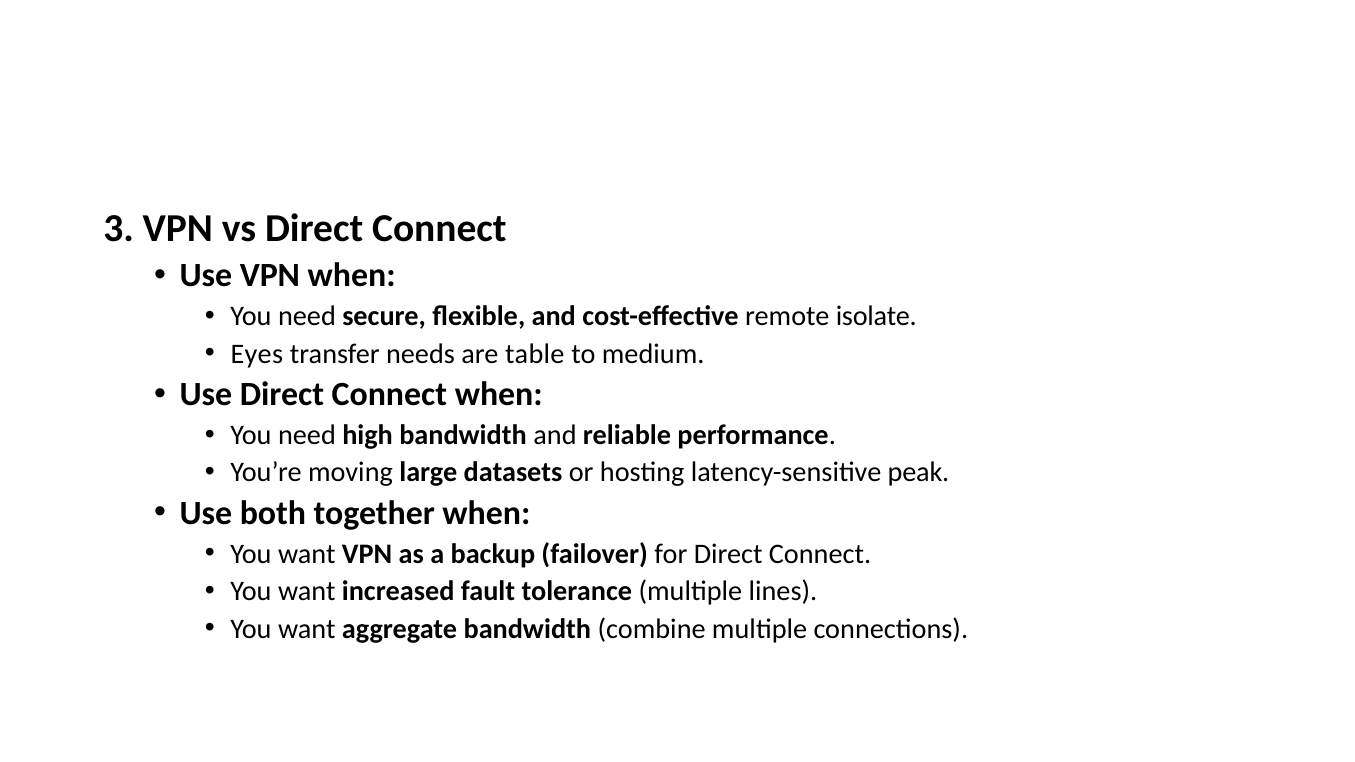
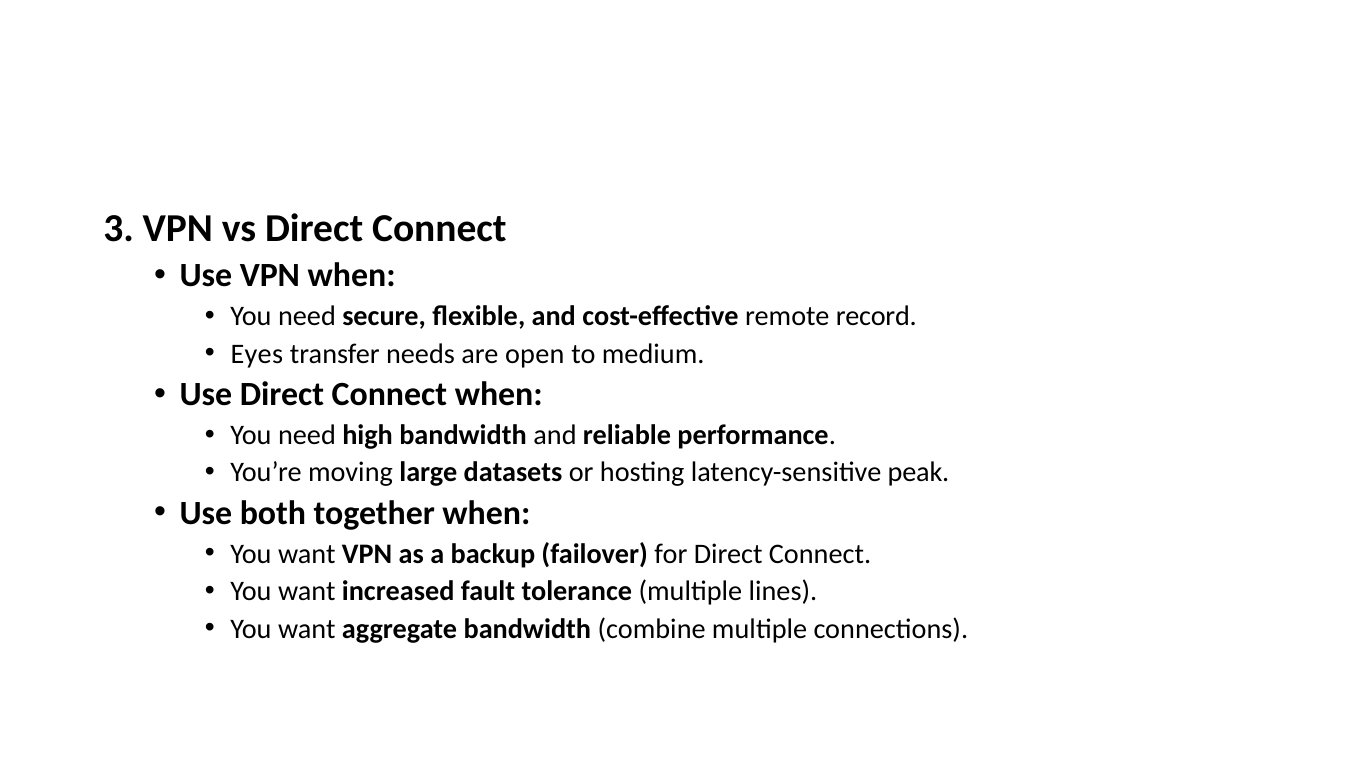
isolate: isolate -> record
table: table -> open
